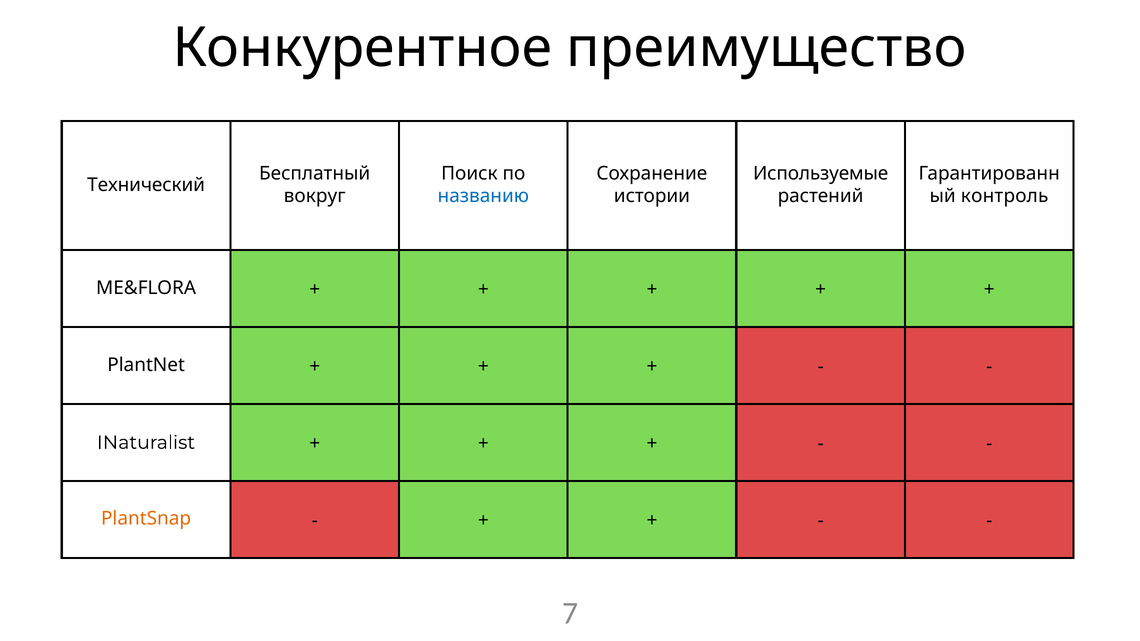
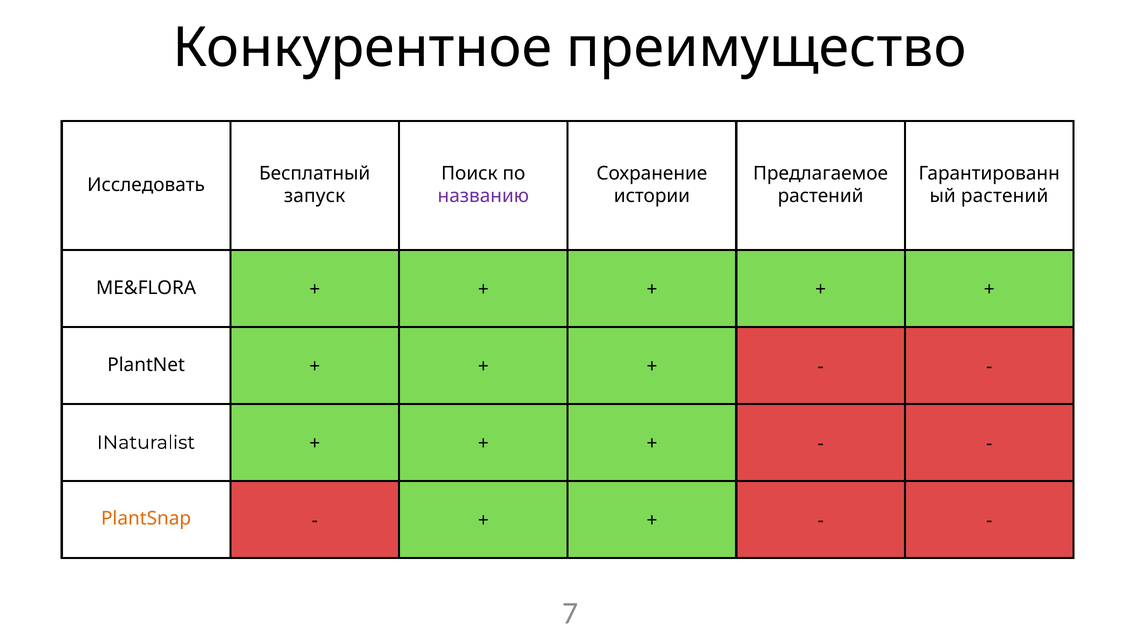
Используемые: Используемые -> Предлагаемое
Технический: Технический -> Исследовать
вокруг: вокруг -> запуск
названию colour: blue -> purple
контроль at (1005, 196): контроль -> растений
